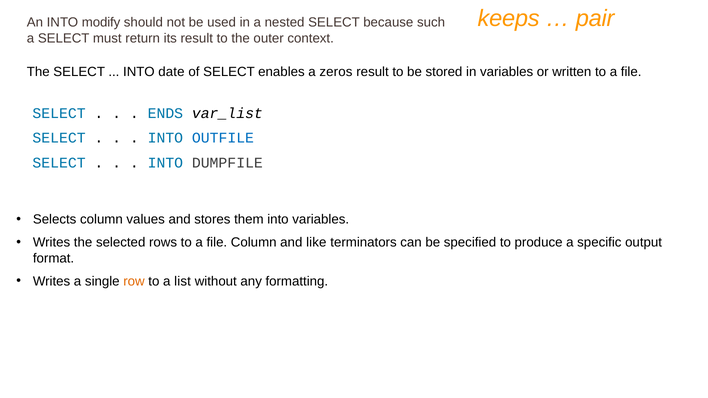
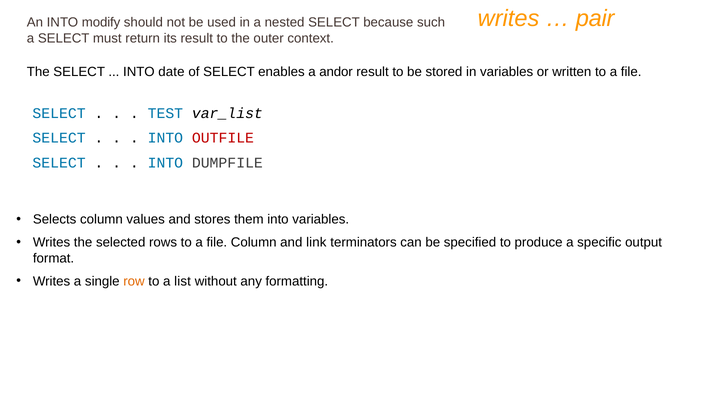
keeps at (509, 18): keeps -> writes
zeros: zeros -> andor
ENDS: ENDS -> TEST
OUTFILE colour: blue -> red
like: like -> link
